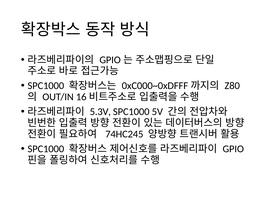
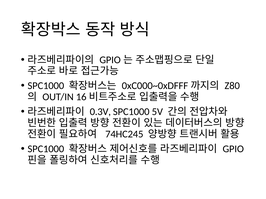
5.3V: 5.3V -> 0.3V
